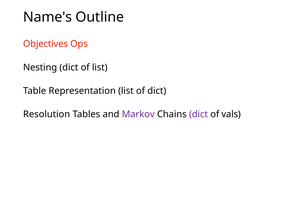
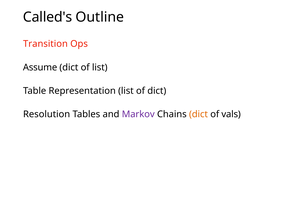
Name's: Name's -> Called's
Objectives: Objectives -> Transition
Nesting: Nesting -> Assume
dict at (198, 114) colour: purple -> orange
